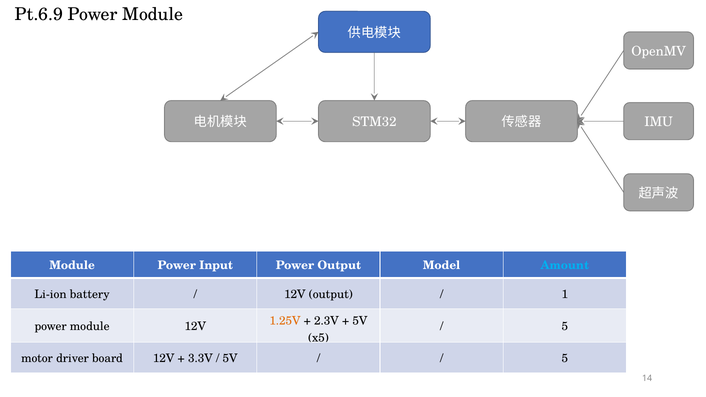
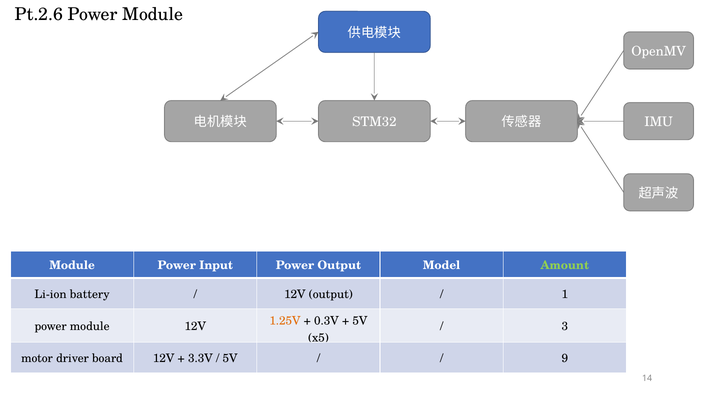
Pt.6.9: Pt.6.9 -> Pt.2.6
Amount colour: light blue -> light green
2.3V: 2.3V -> 0.3V
5 at (565, 326): 5 -> 3
5 at (565, 358): 5 -> 9
